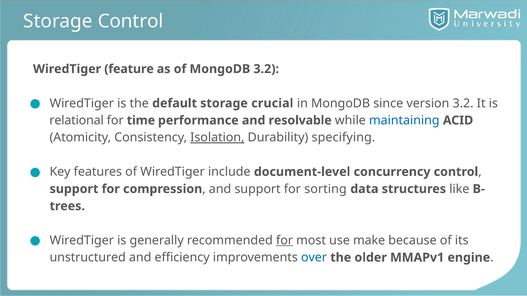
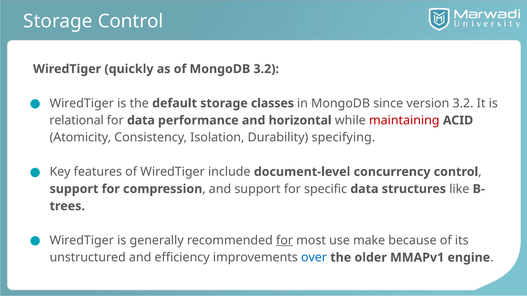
feature: feature -> quickly
crucial: crucial -> classes
for time: time -> data
resolvable: resolvable -> horizontal
maintaining colour: blue -> red
Isolation underline: present -> none
sorting: sorting -> specific
